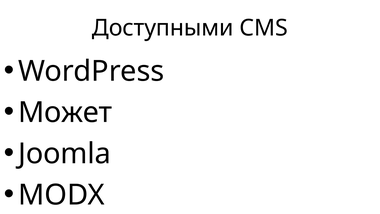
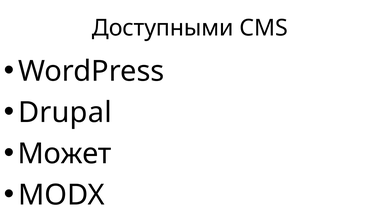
Может: Может -> Drupal
Joomla: Joomla -> Может
